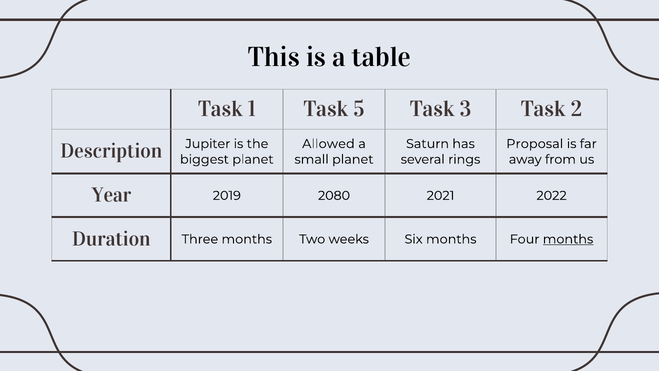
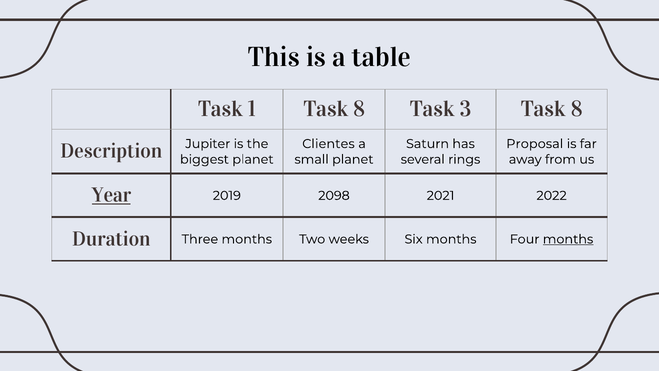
1 Task 5: 5 -> 8
3 Task 2: 2 -> 8
Allowed: Allowed -> Clientes
Year underline: none -> present
2080: 2080 -> 2098
